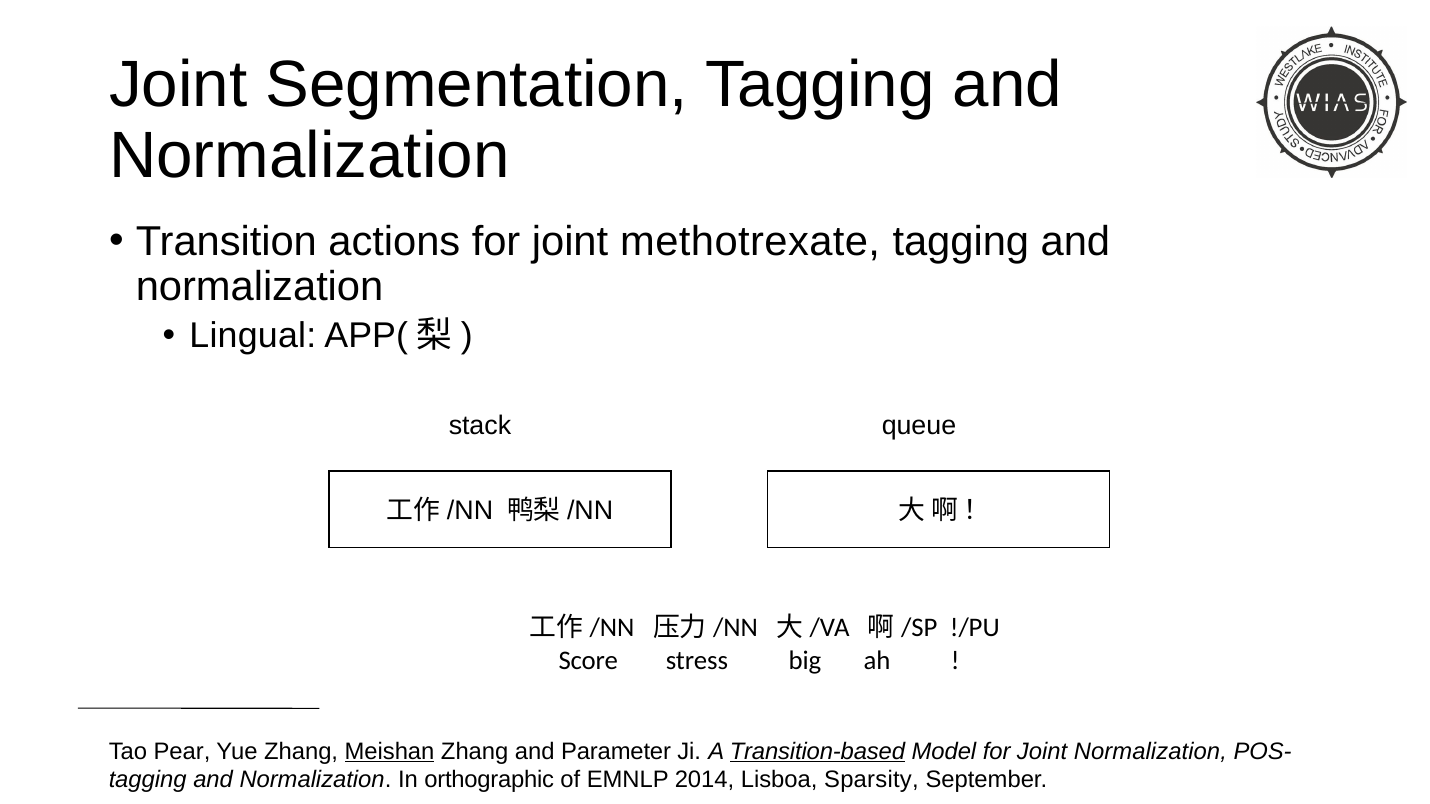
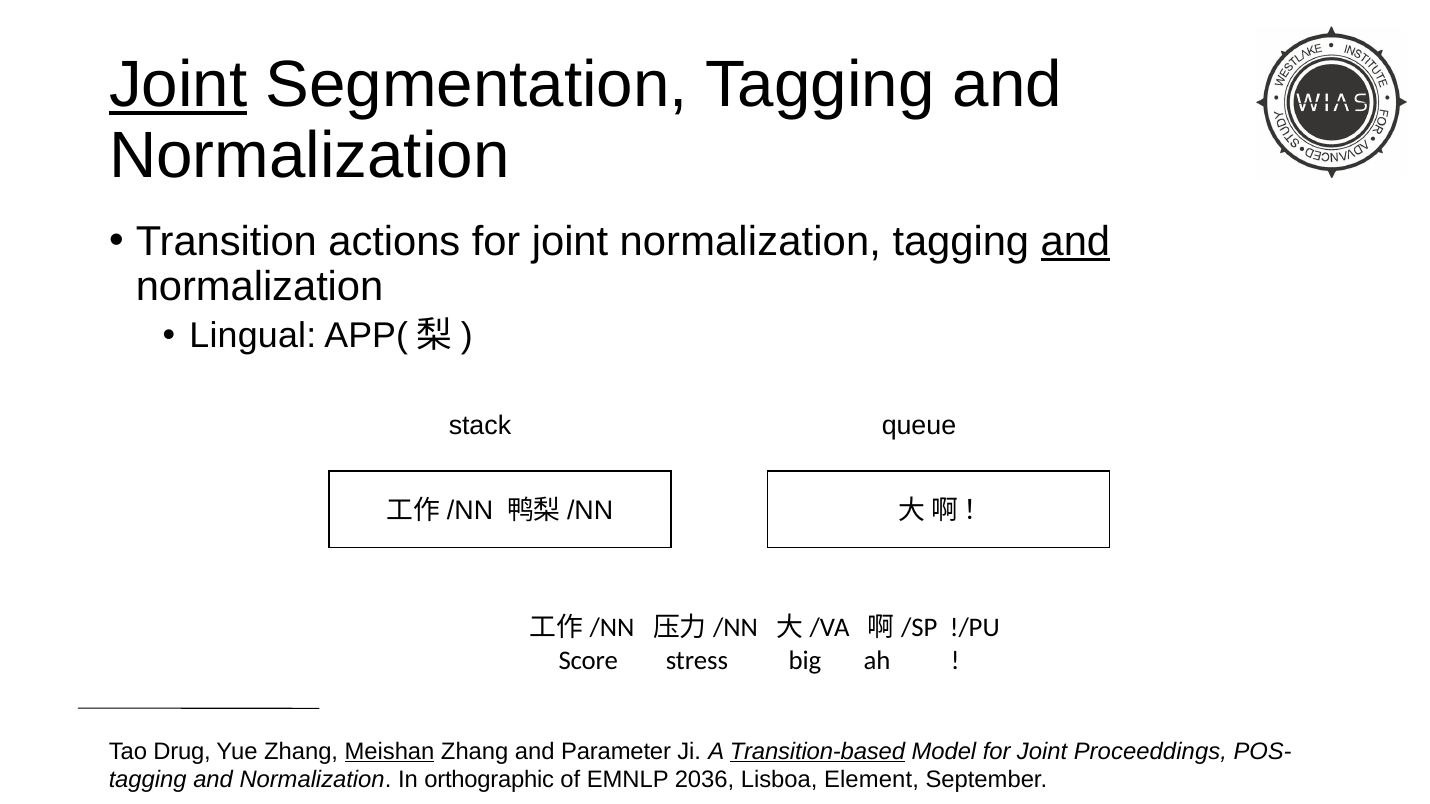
Joint at (178, 85) underline: none -> present
joint methotrexate: methotrexate -> normalization
and at (1075, 242) underline: none -> present
Pear: Pear -> Drug
Joint Normalization: Normalization -> Proceeddings
2014: 2014 -> 2036
Sparsity: Sparsity -> Element
